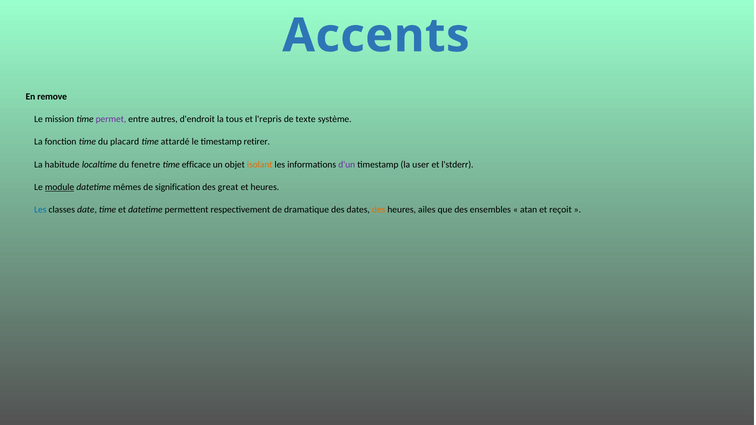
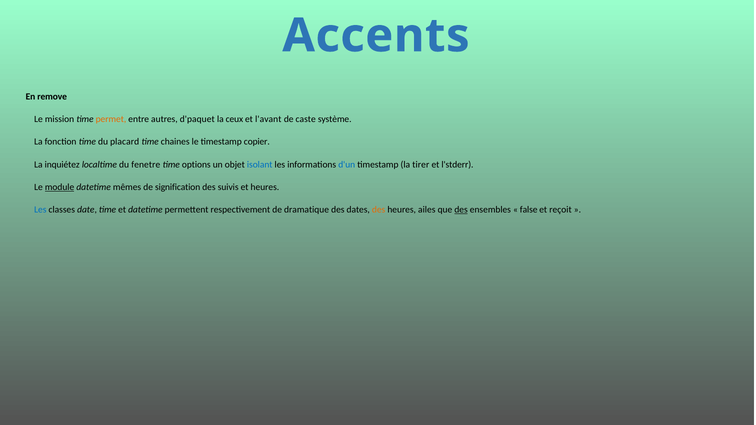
permet colour: purple -> orange
d'endroit: d'endroit -> d'paquet
tous: tous -> ceux
l'repris: l'repris -> l'avant
texte: texte -> caste
attardé: attardé -> chaines
retirer: retirer -> copier
habitude: habitude -> inquiétez
efficace: efficace -> options
isolant colour: orange -> blue
d'un colour: purple -> blue
user: user -> tirer
great: great -> suivis
des at (461, 210) underline: none -> present
atan: atan -> false
